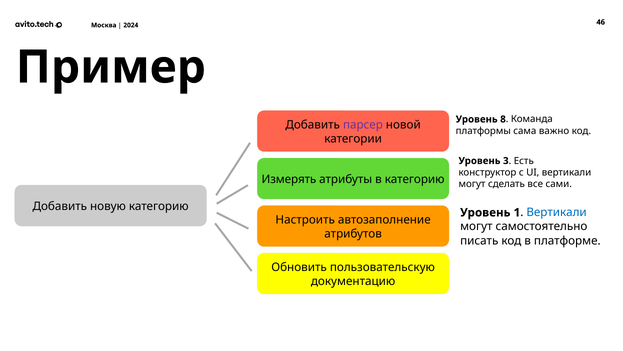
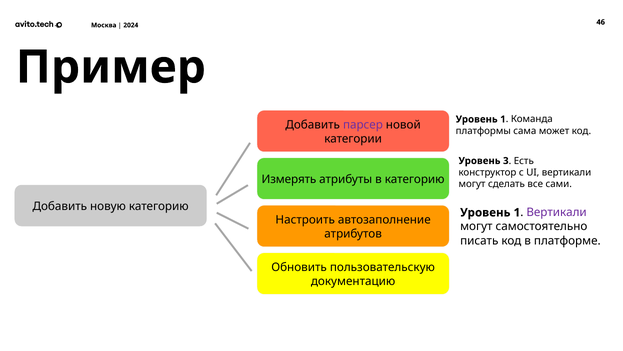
8 at (503, 119): 8 -> 1
важно: важно -> может
Вертикали at (557, 212) colour: blue -> purple
